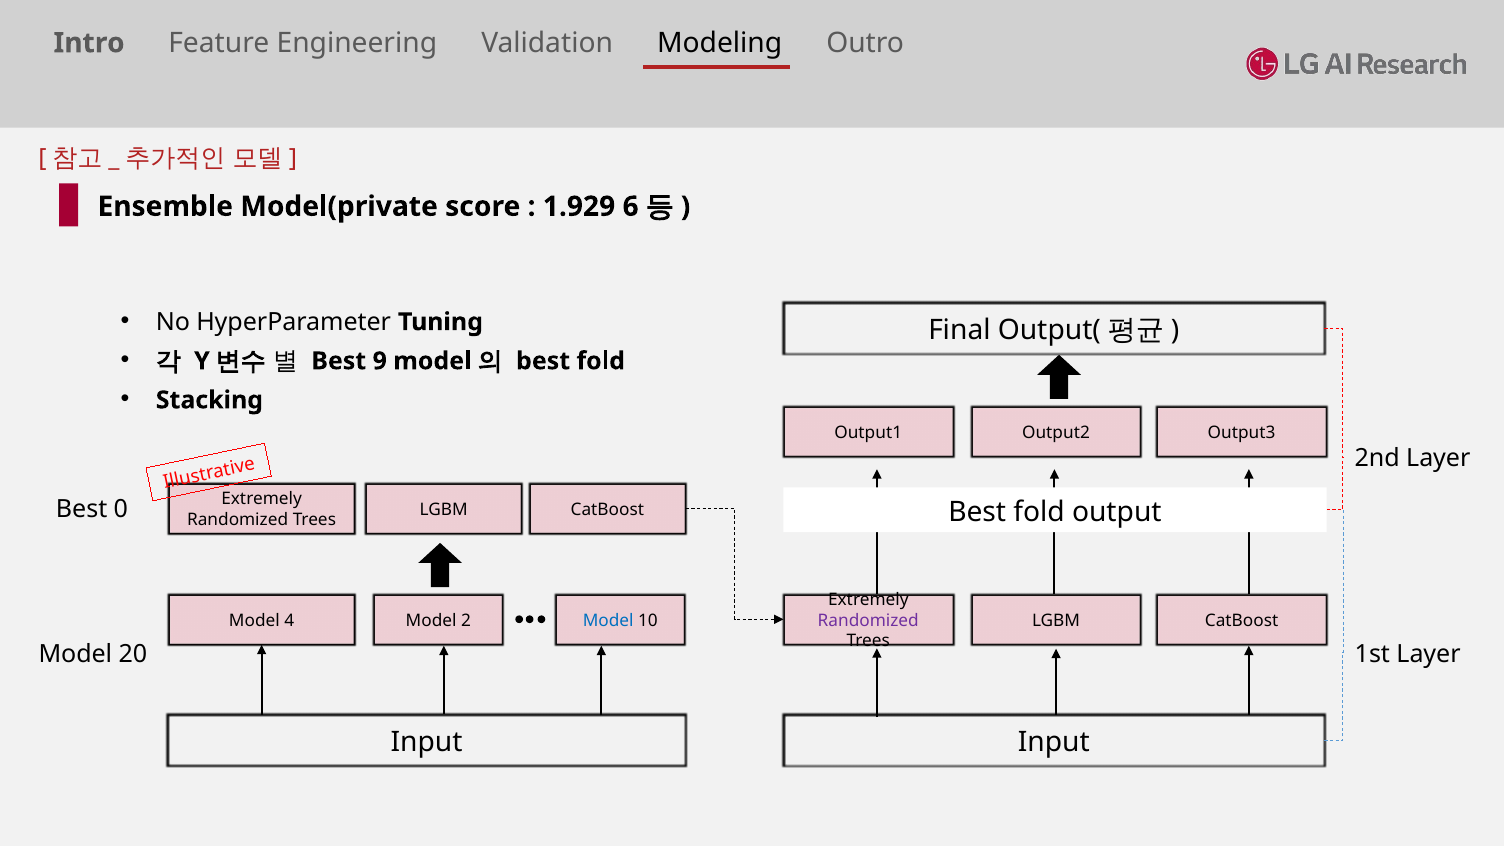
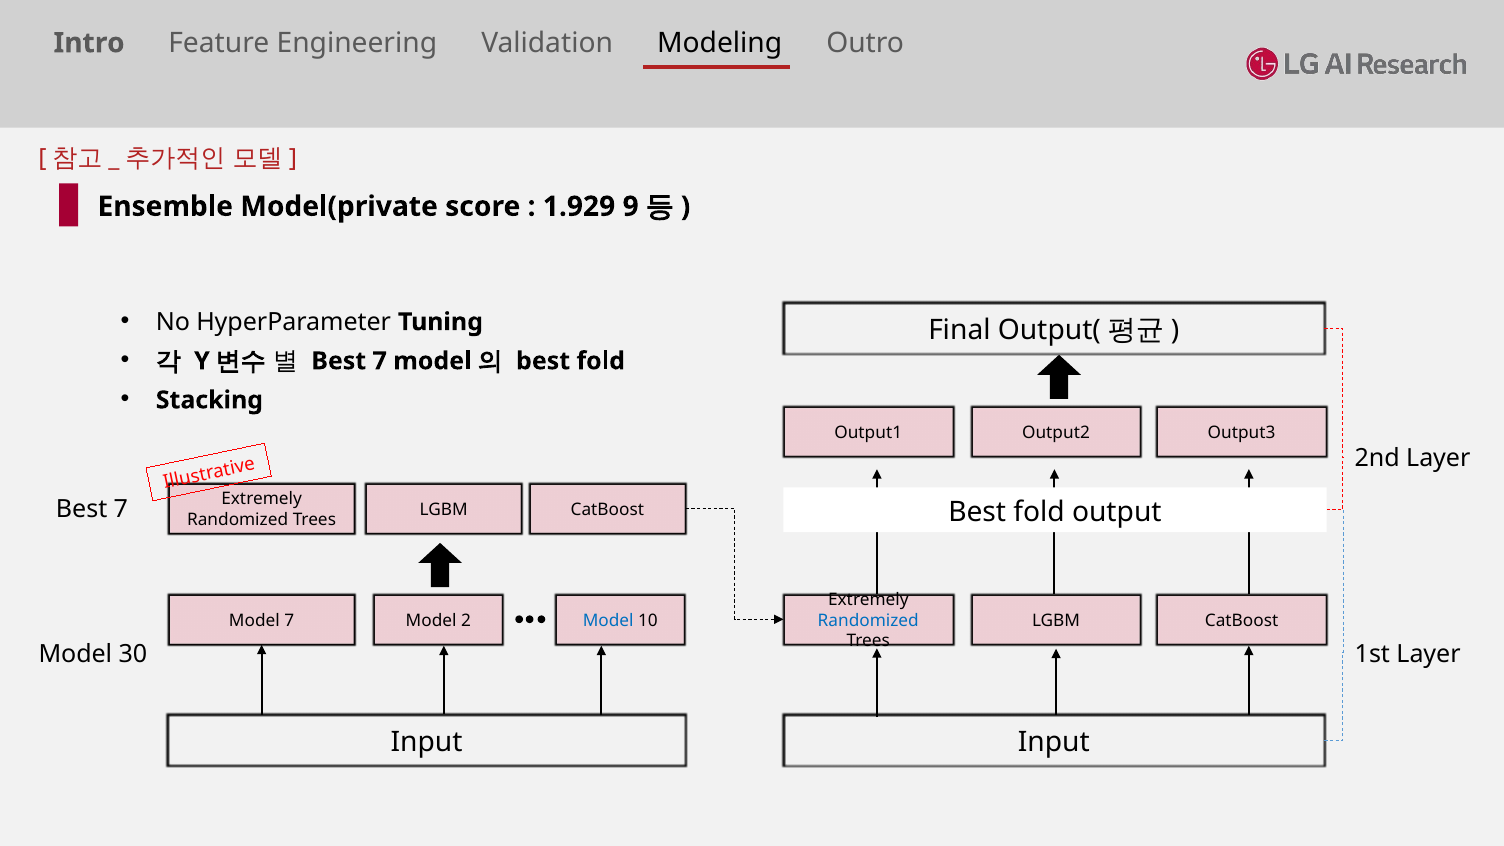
6: 6 -> 9
9 at (380, 361): 9 -> 7
0 at (121, 510): 0 -> 7
Randomized at (868, 620) colour: purple -> blue
Model 4: 4 -> 7
20: 20 -> 30
